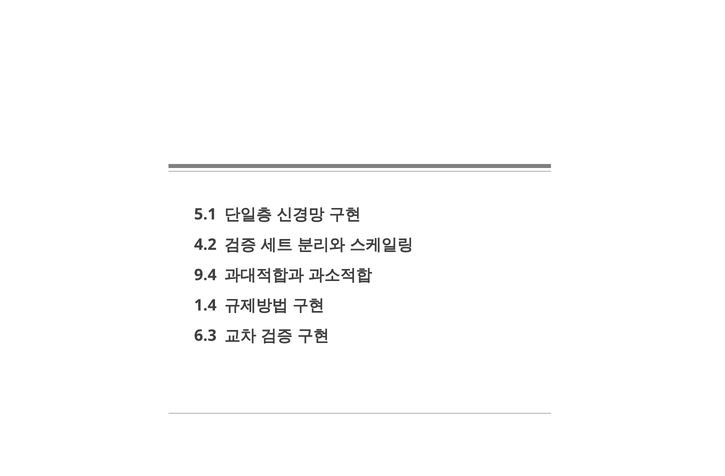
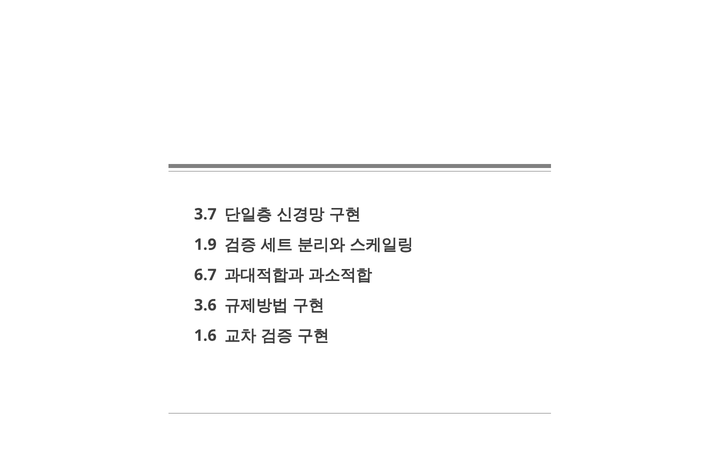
5.1: 5.1 -> 3.7
4.2: 4.2 -> 1.9
9.4: 9.4 -> 6.7
1.4: 1.4 -> 3.6
6.3: 6.3 -> 1.6
